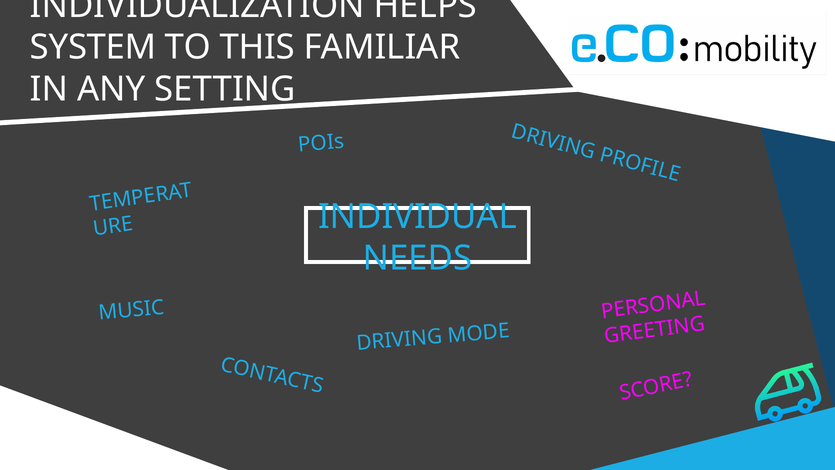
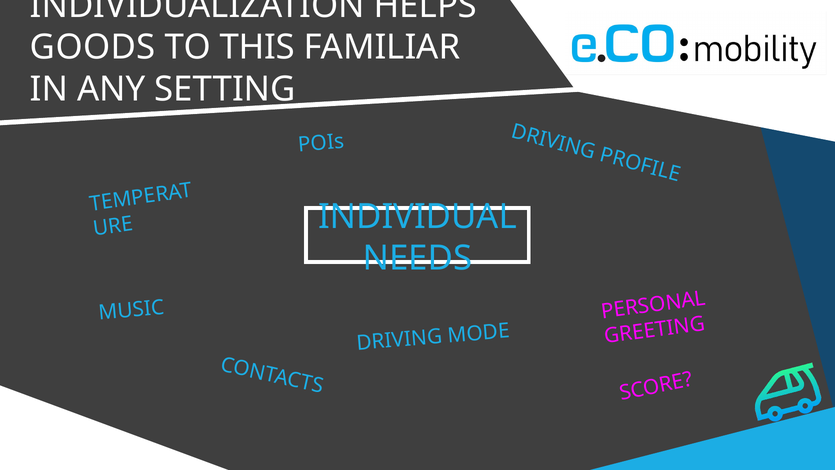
SYSTEM: SYSTEM -> GOODS
